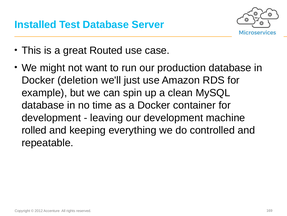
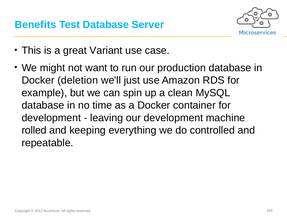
Installed: Installed -> Benefits
Routed: Routed -> Variant
